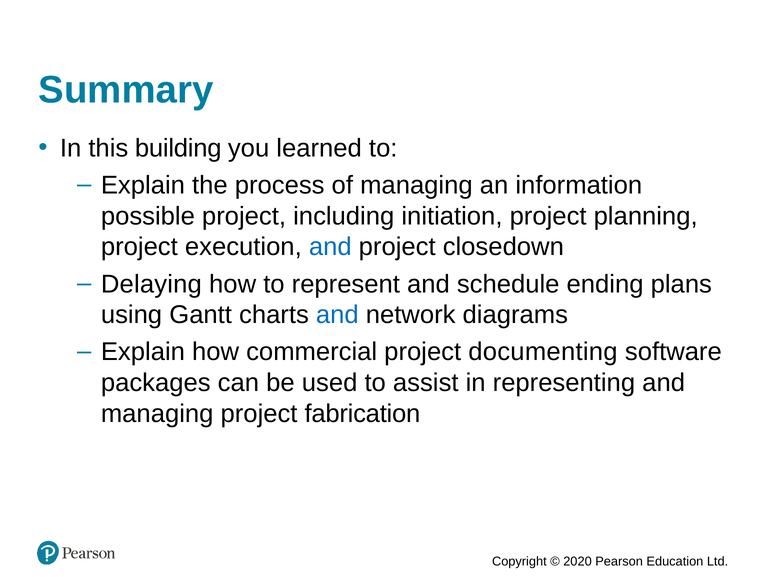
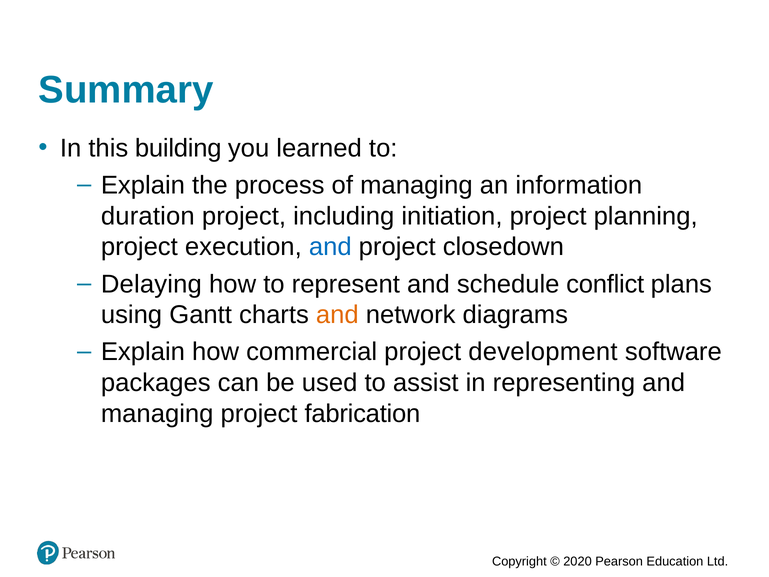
possible: possible -> duration
ending: ending -> conflict
and at (337, 315) colour: blue -> orange
documenting: documenting -> development
